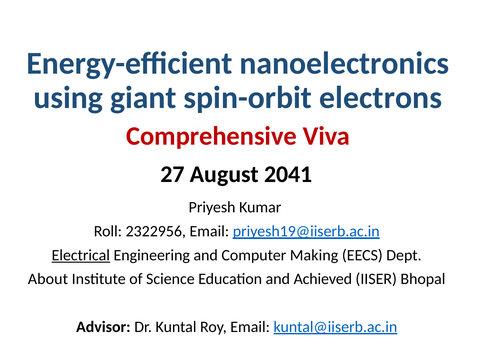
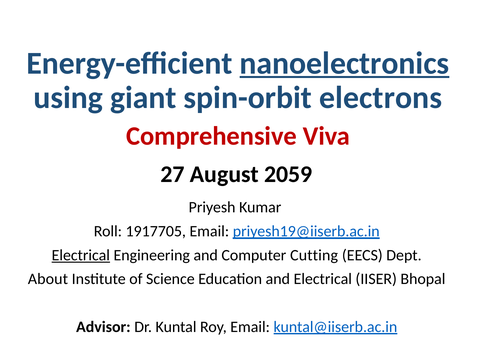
nanoelectronics underline: none -> present
2041: 2041 -> 2059
2322956: 2322956 -> 1917705
Making: Making -> Cutting
and Achieved: Achieved -> Electrical
